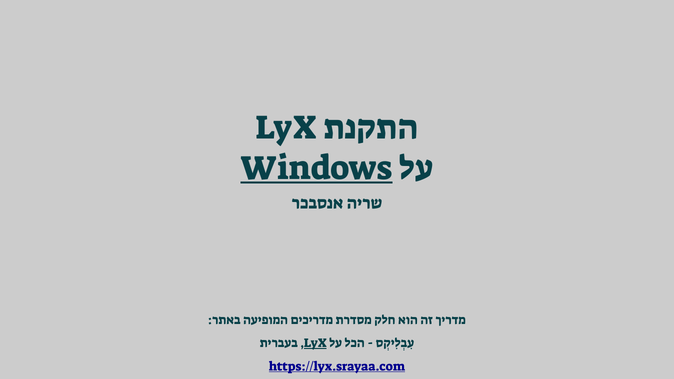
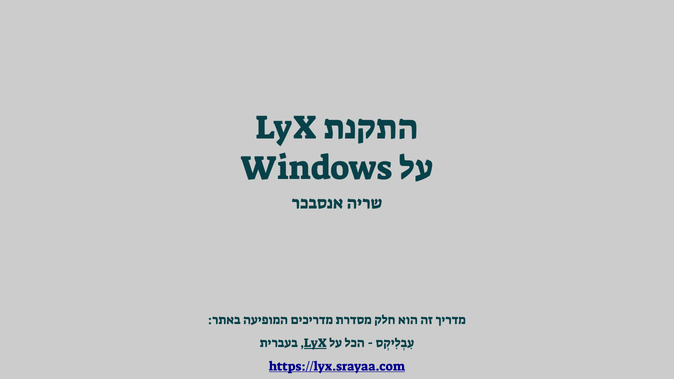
Windows underline: present -> none
